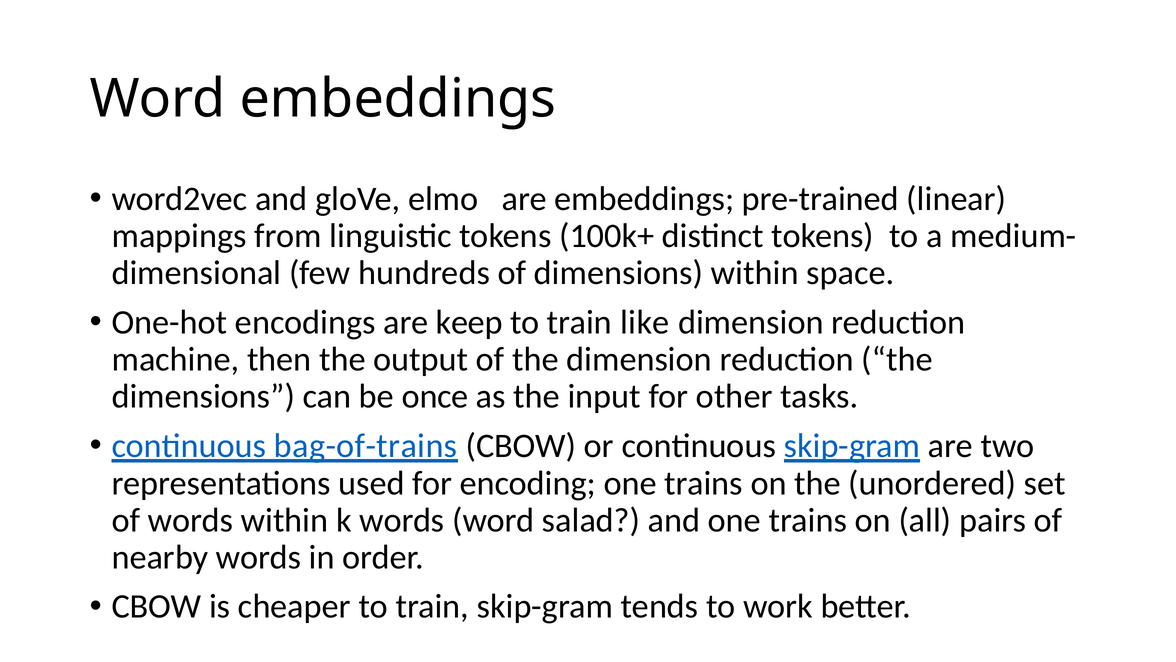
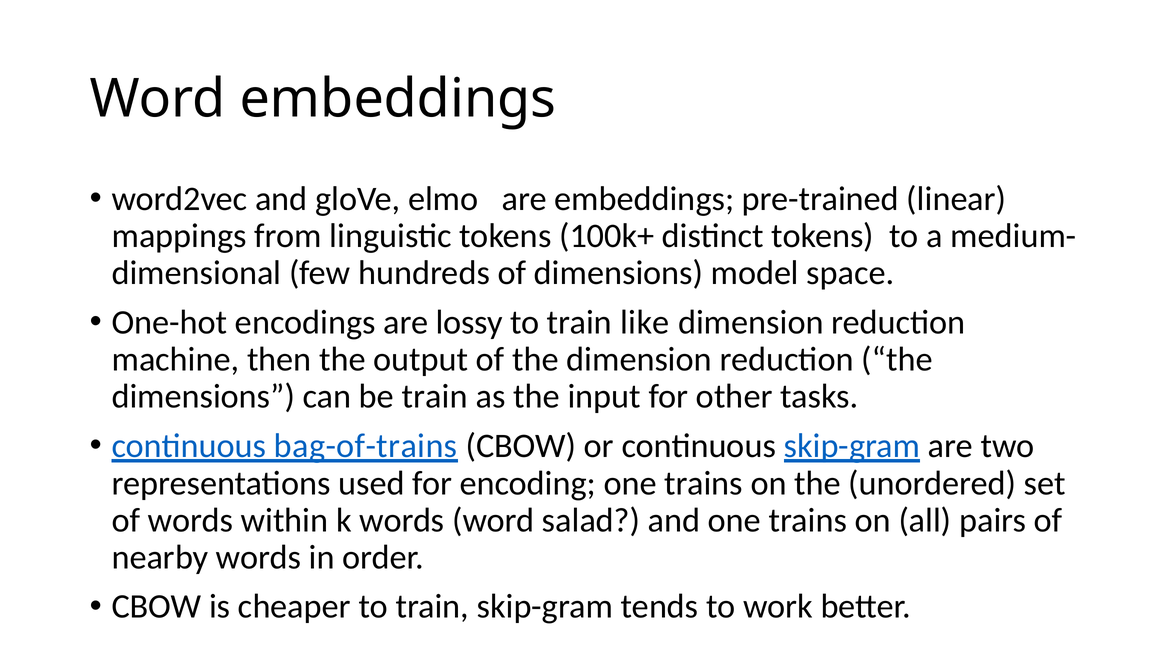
dimensions within: within -> model
keep: keep -> lossy
be once: once -> train
